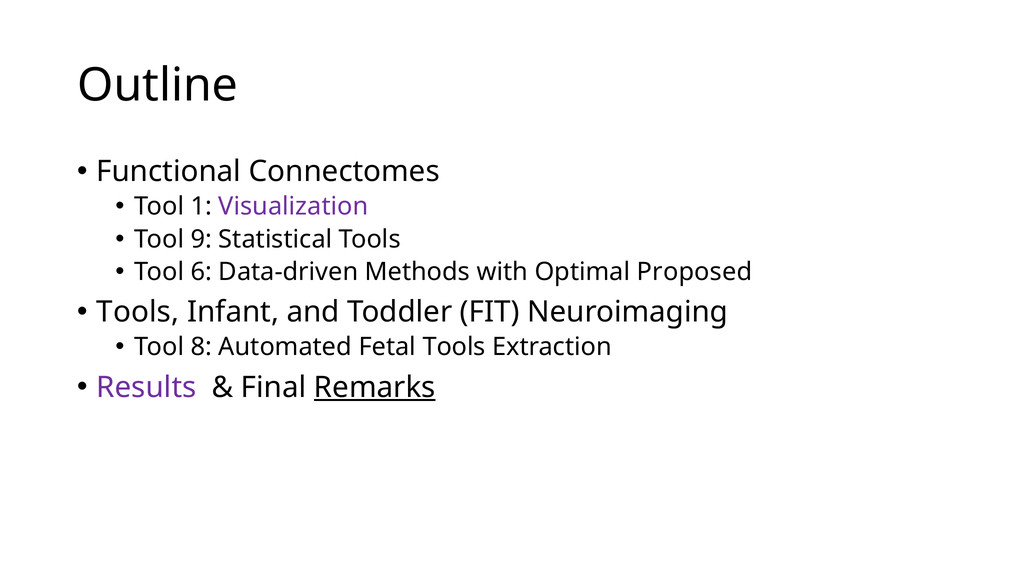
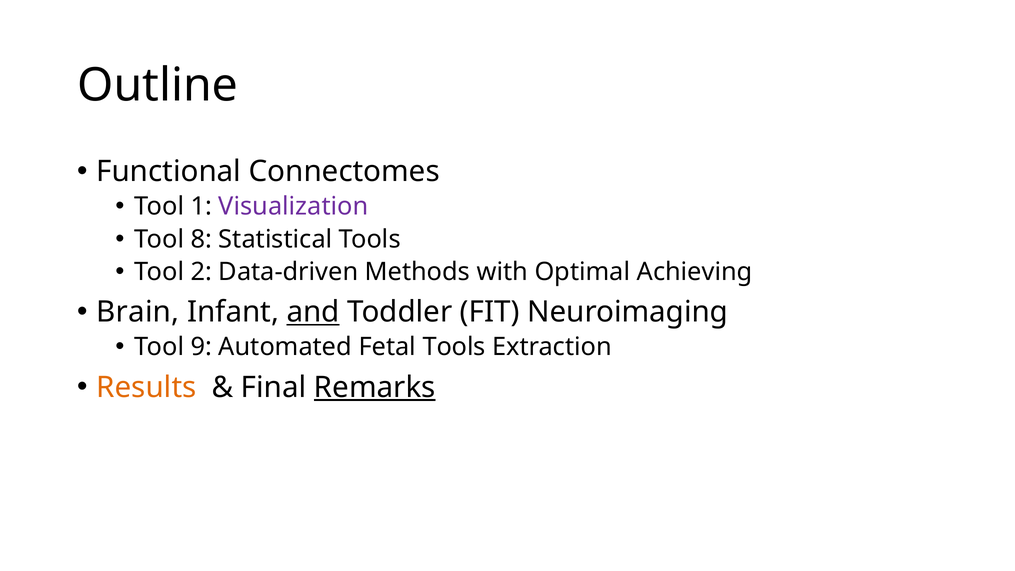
9: 9 -> 8
6: 6 -> 2
Proposed: Proposed -> Achieving
Tools at (138, 312): Tools -> Brain
and underline: none -> present
8: 8 -> 9
Results colour: purple -> orange
